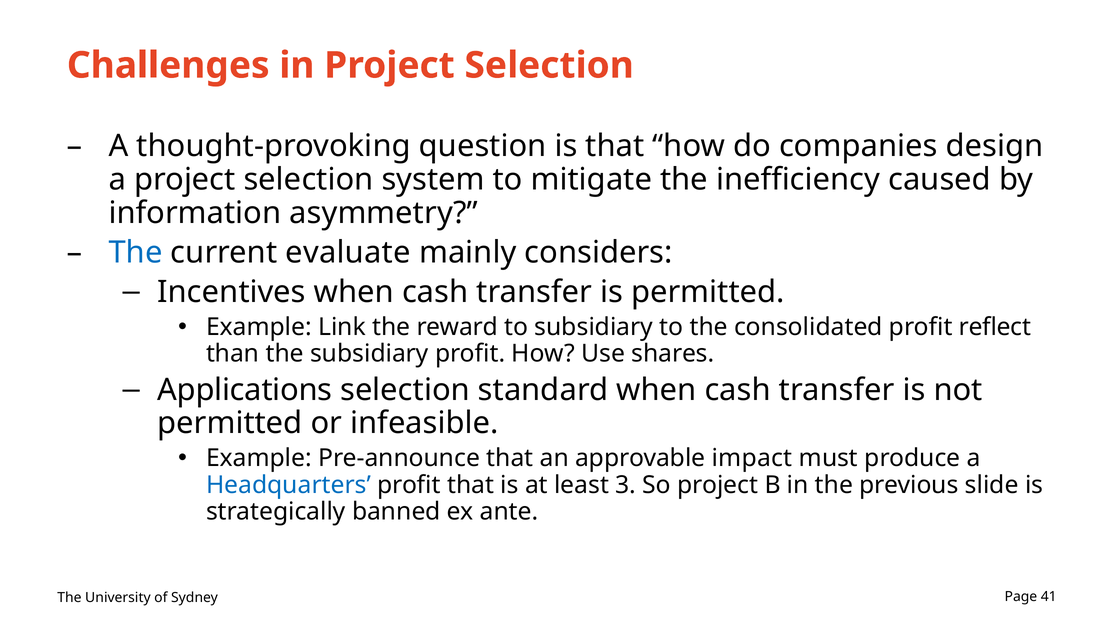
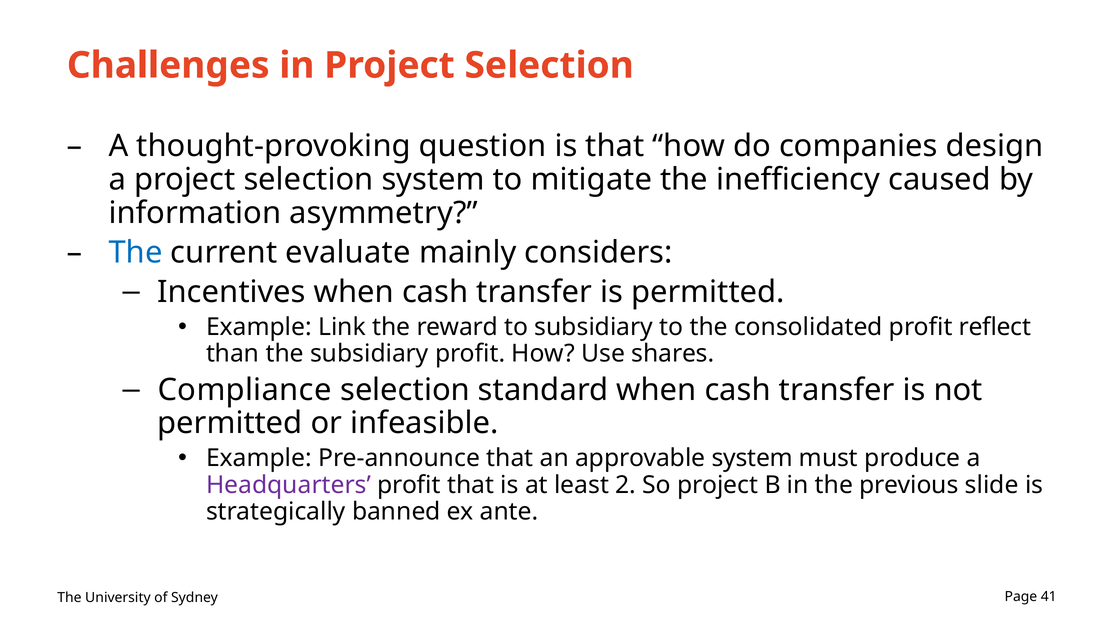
Applications: Applications -> Compliance
approvable impact: impact -> system
Headquarters colour: blue -> purple
3: 3 -> 2
